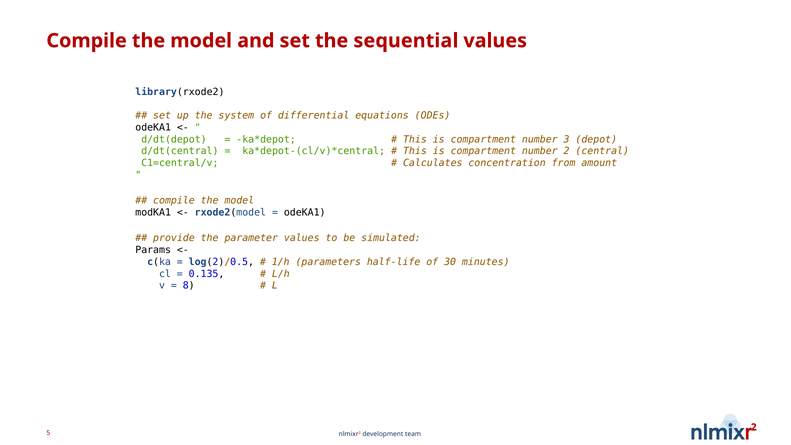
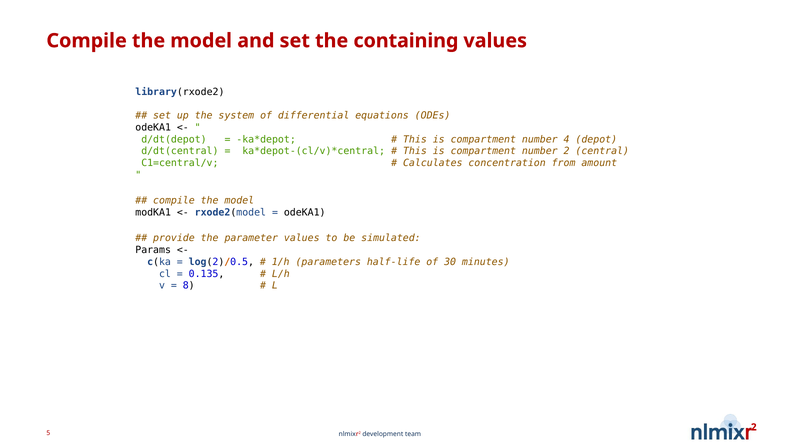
sequential: sequential -> containing
3: 3 -> 4
